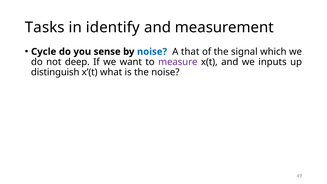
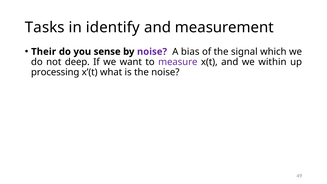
Cycle: Cycle -> Their
noise at (152, 52) colour: blue -> purple
that: that -> bias
inputs: inputs -> within
distinguish: distinguish -> processing
